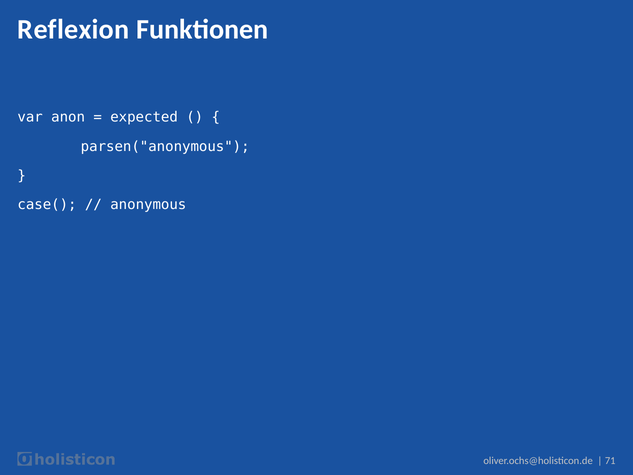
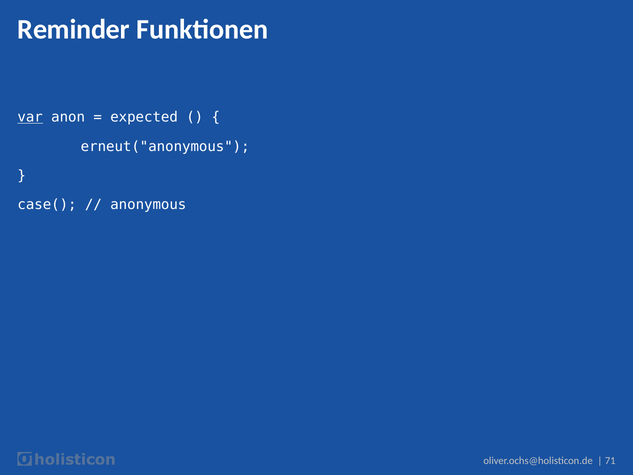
Reflexion: Reflexion -> Reminder
var underline: none -> present
parsen("anonymous: parsen("anonymous -> erneut("anonymous
